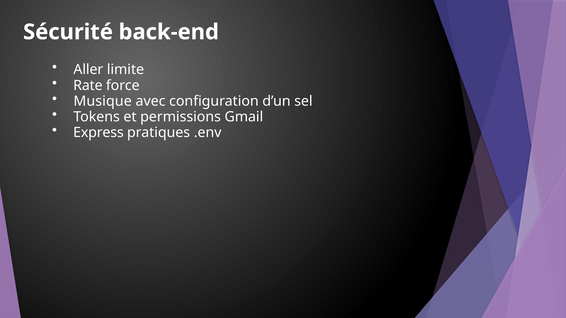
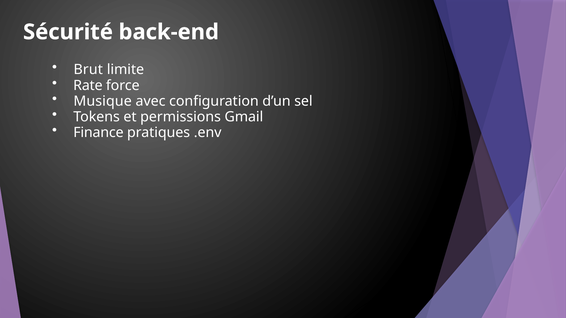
Aller: Aller -> Brut
Express: Express -> Finance
